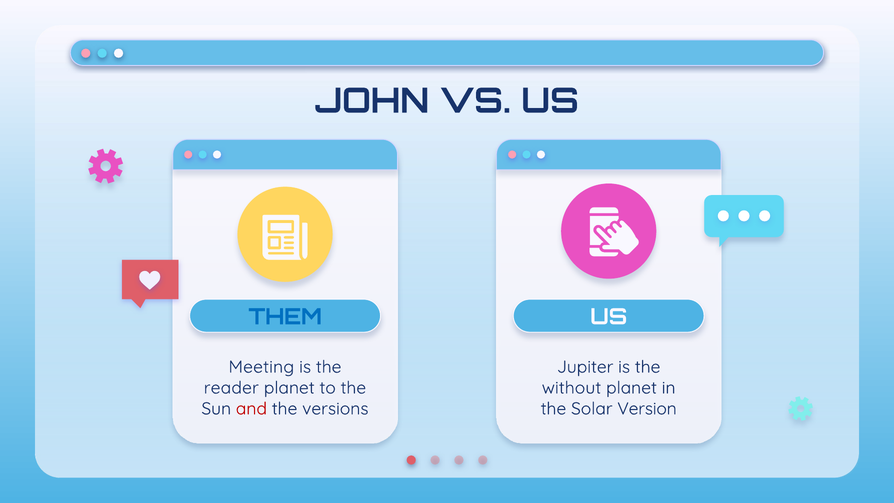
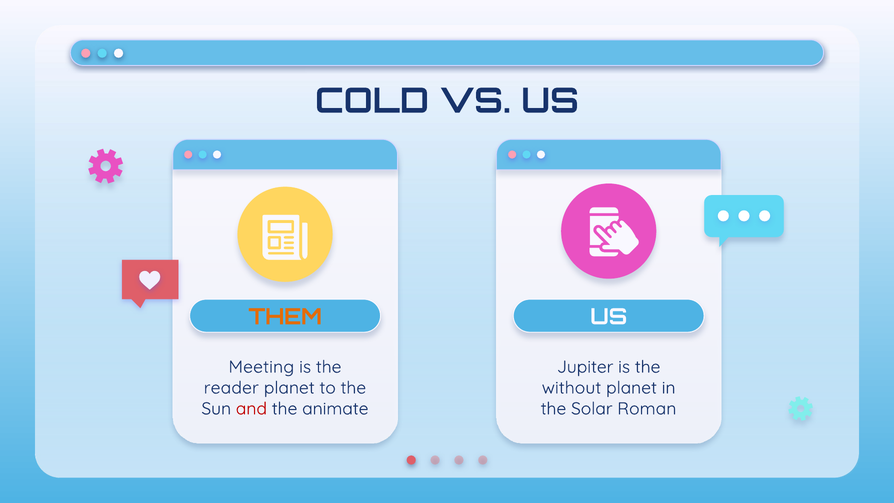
JOHN: JOHN -> COLD
THEM colour: blue -> orange
versions: versions -> animate
Version: Version -> Roman
